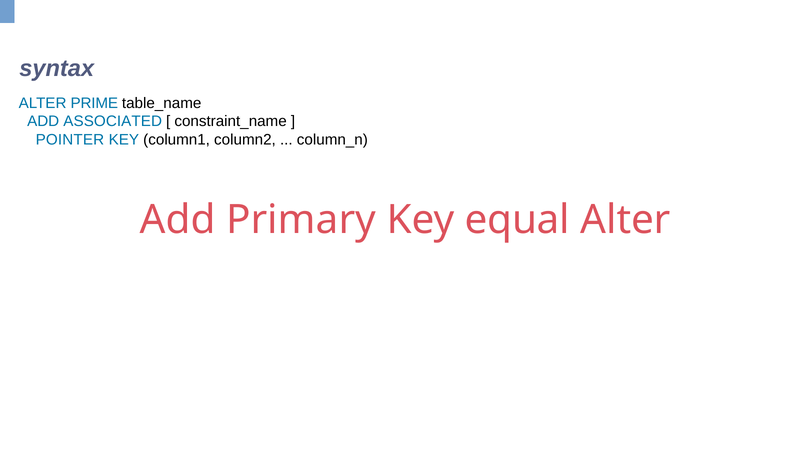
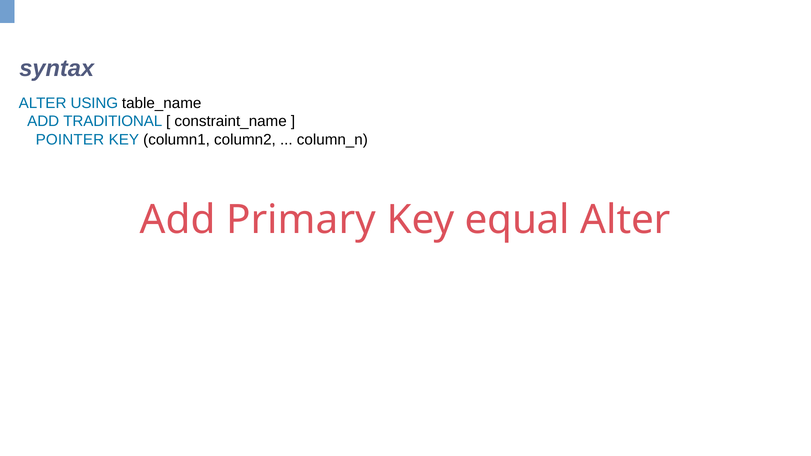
PRIME: PRIME -> USING
ASSOCIATED: ASSOCIATED -> TRADITIONAL
